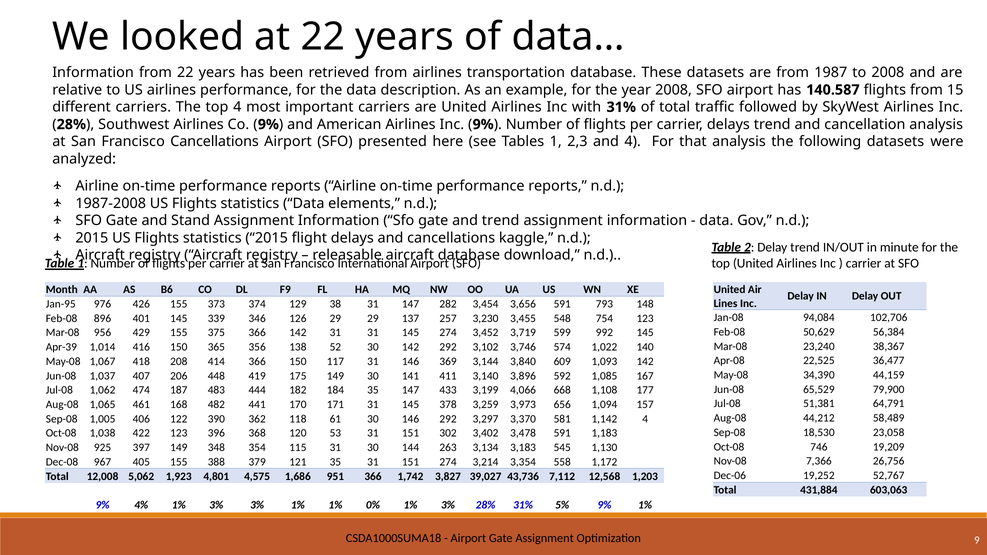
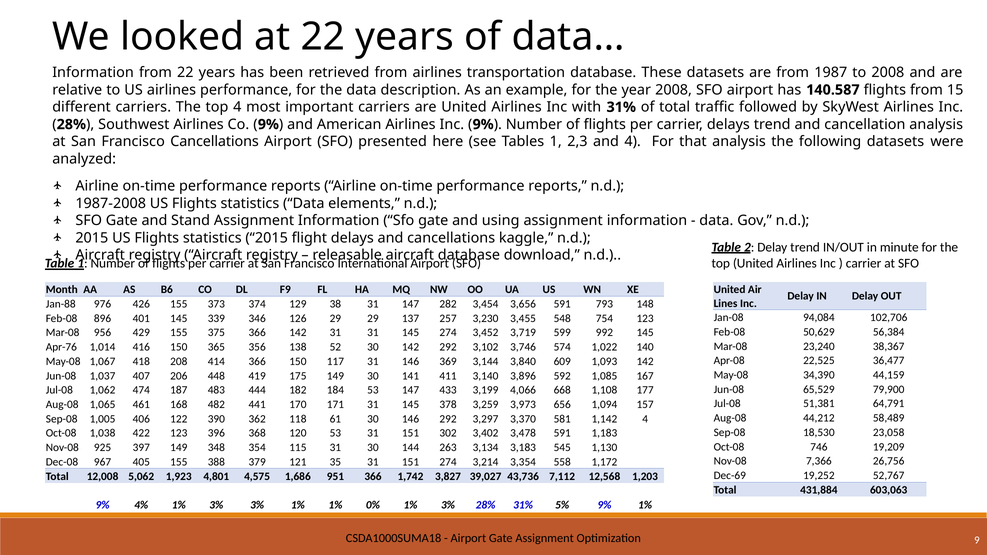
and trend: trend -> using
Jan-95: Jan-95 -> Jan-88
Apr-39: Apr-39 -> Apr-76
184 35: 35 -> 53
Dec-06: Dec-06 -> Dec-69
